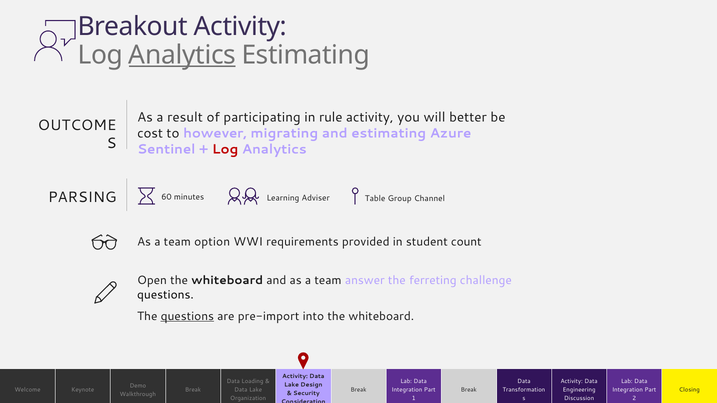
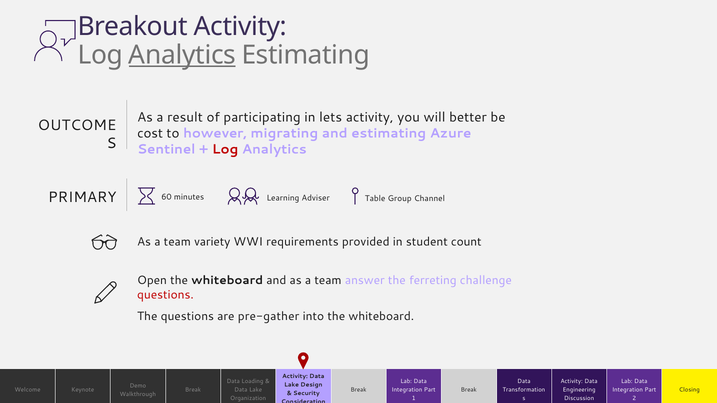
rule: rule -> lets
PARSING: PARSING -> PRIMARY
option: option -> variety
questions at (165, 295) colour: black -> red
questions at (187, 316) underline: present -> none
pre-import: pre-import -> pre-gather
